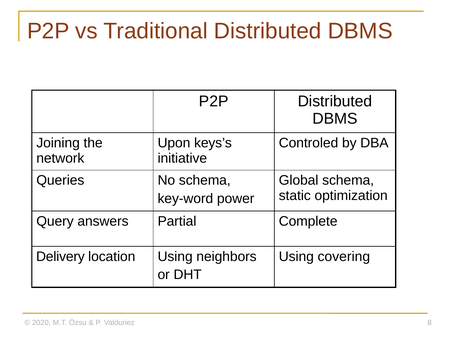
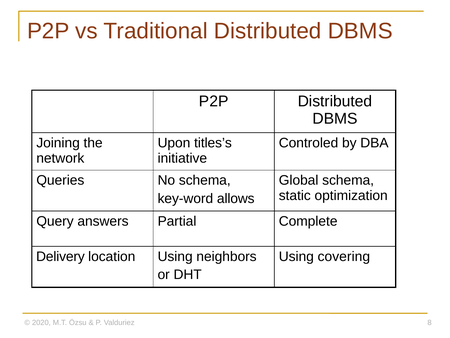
keys’s: keys’s -> titles’s
power: power -> allows
